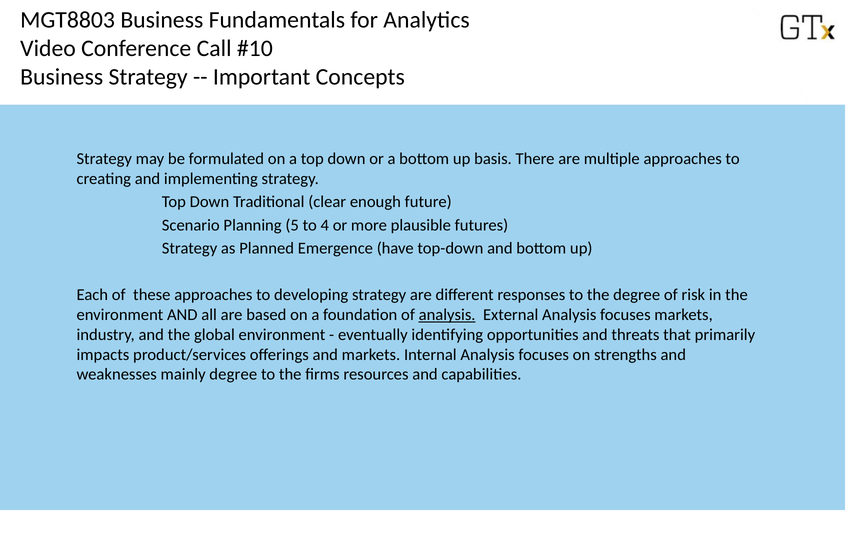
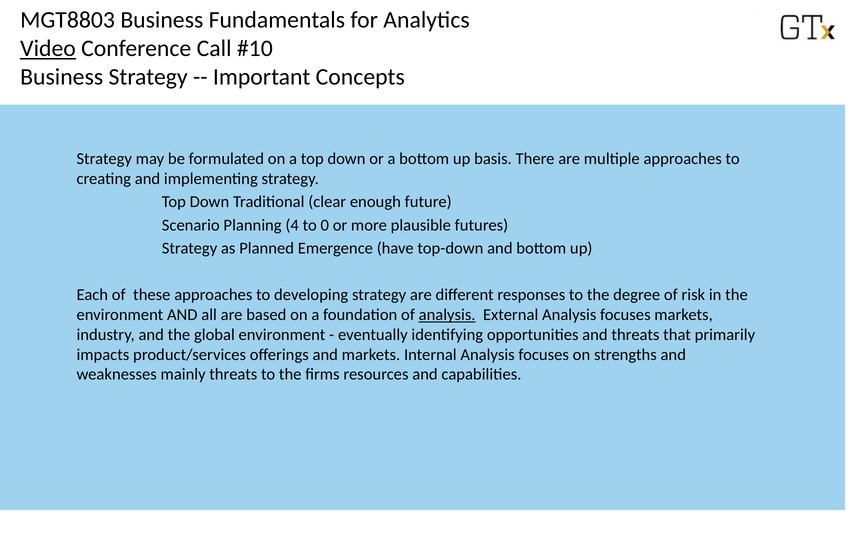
Video underline: none -> present
5: 5 -> 4
4: 4 -> 0
mainly degree: degree -> threats
